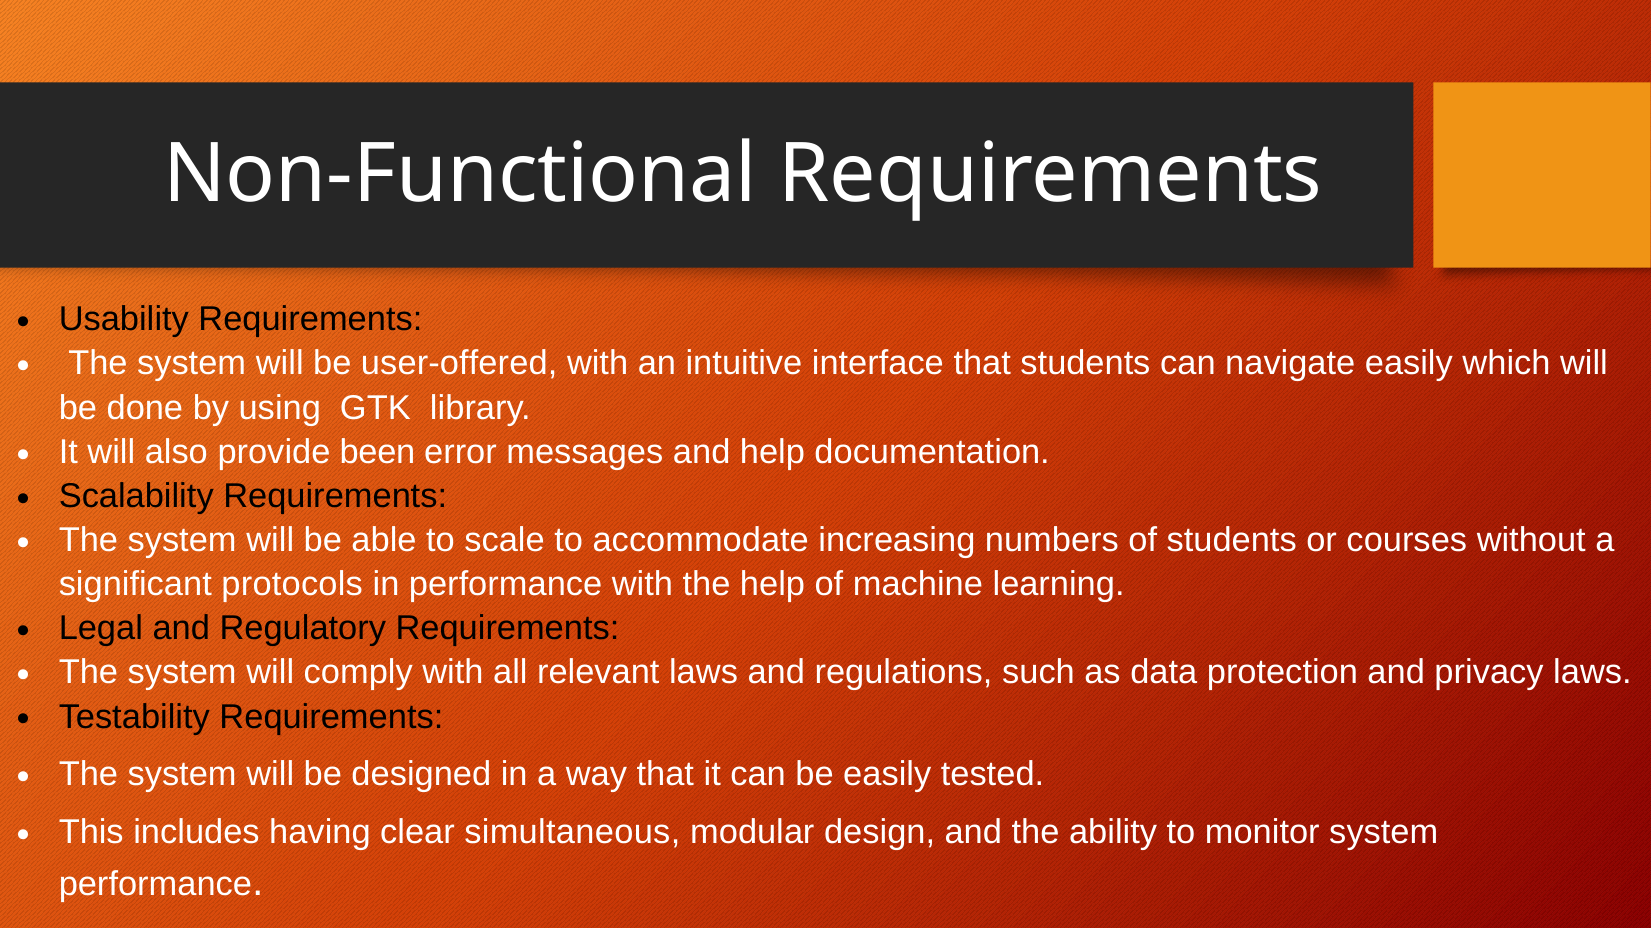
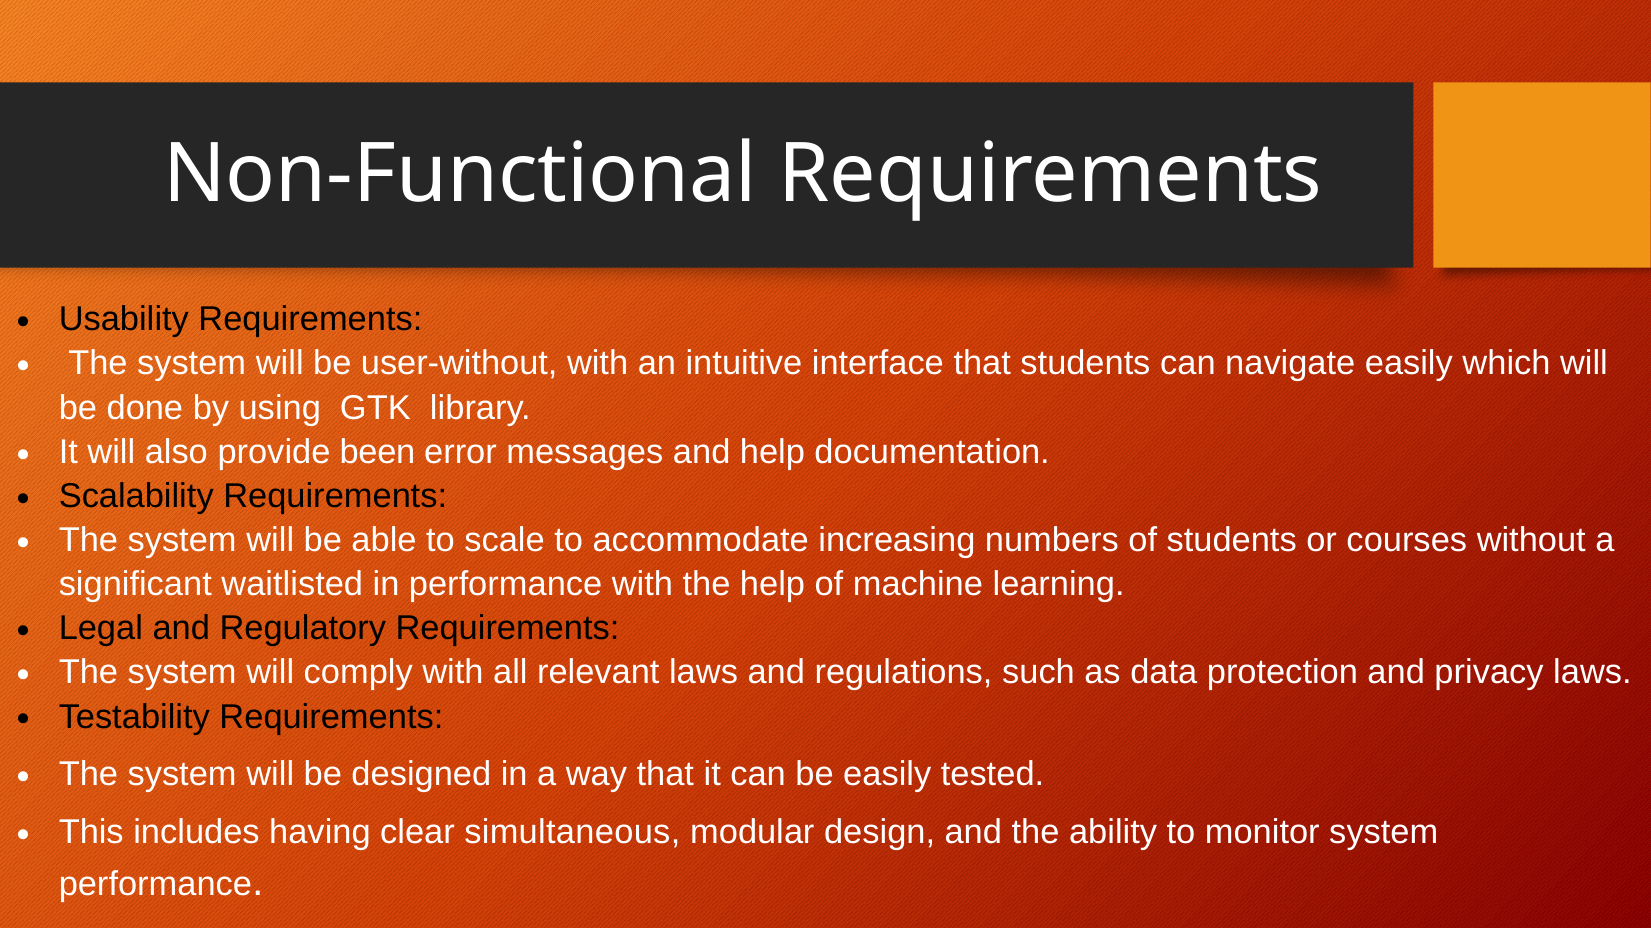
user-offered: user-offered -> user-without
protocols: protocols -> waitlisted
